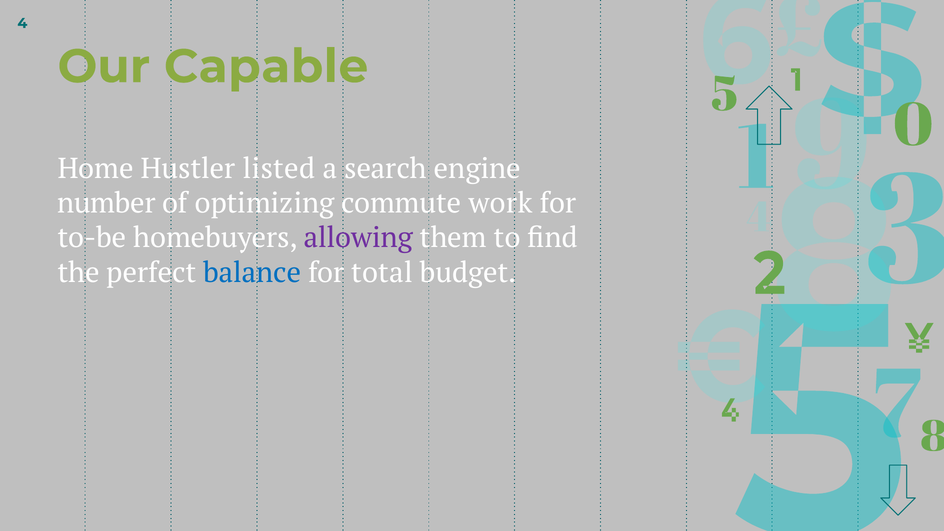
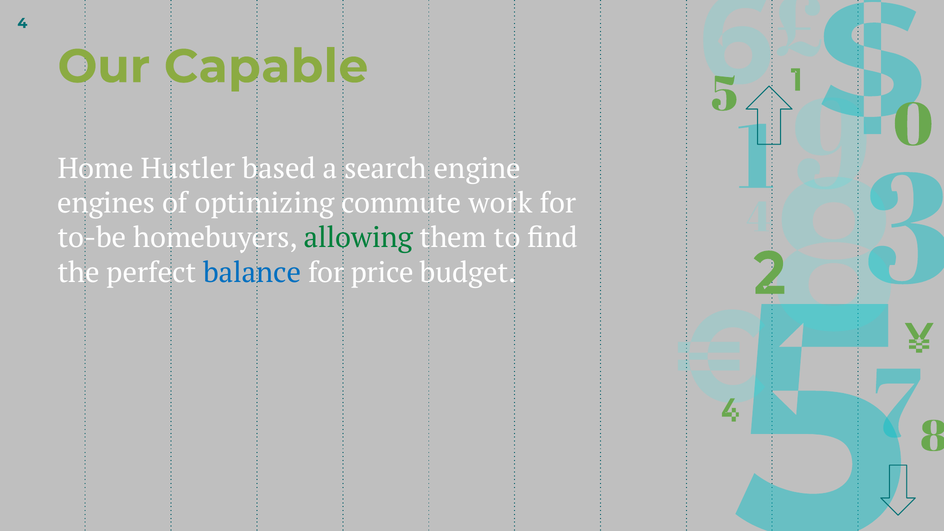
listed: listed -> based
number: number -> engines
allowing colour: purple -> green
total: total -> price
